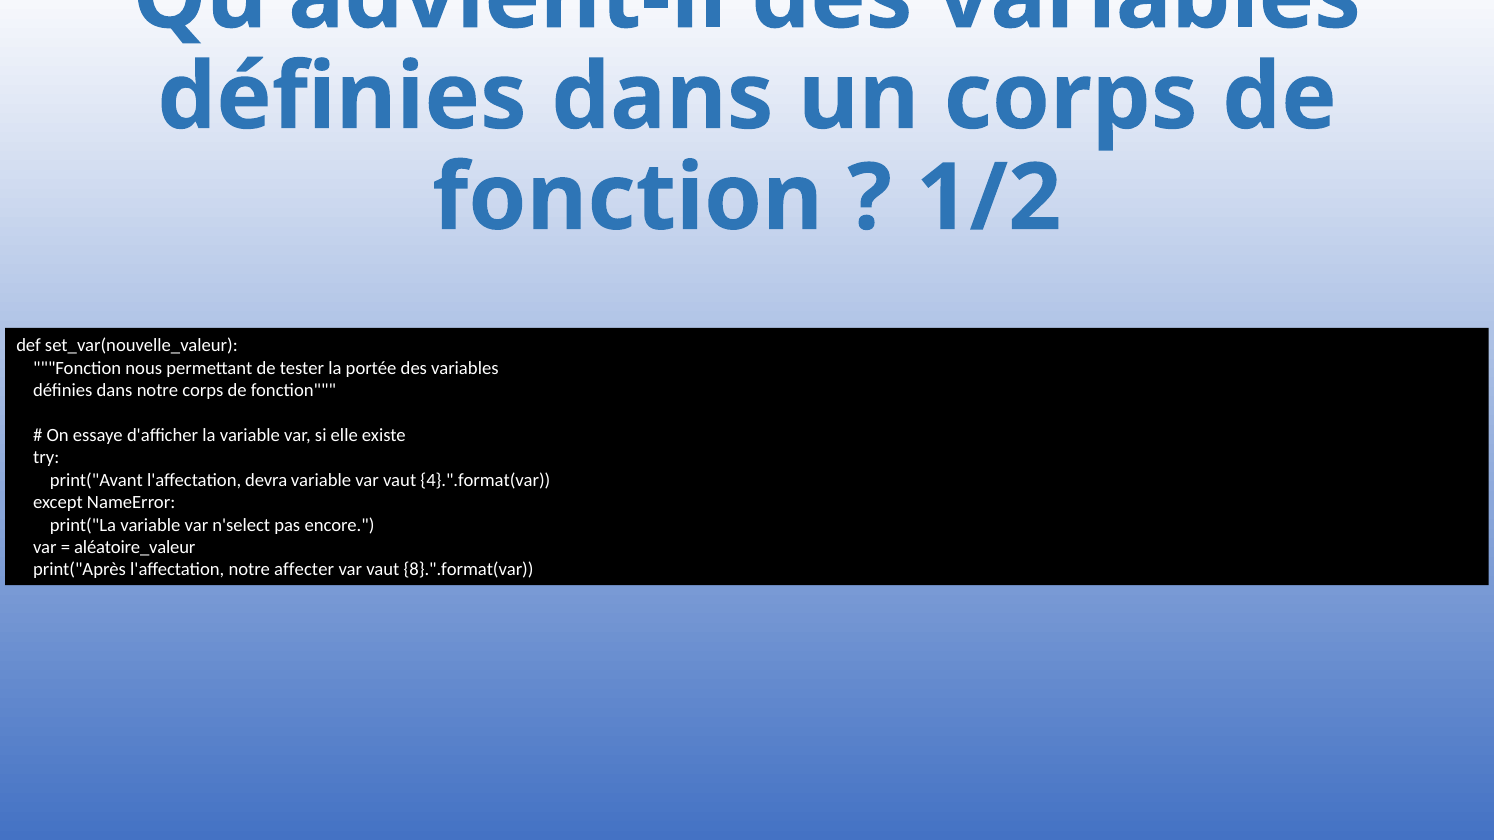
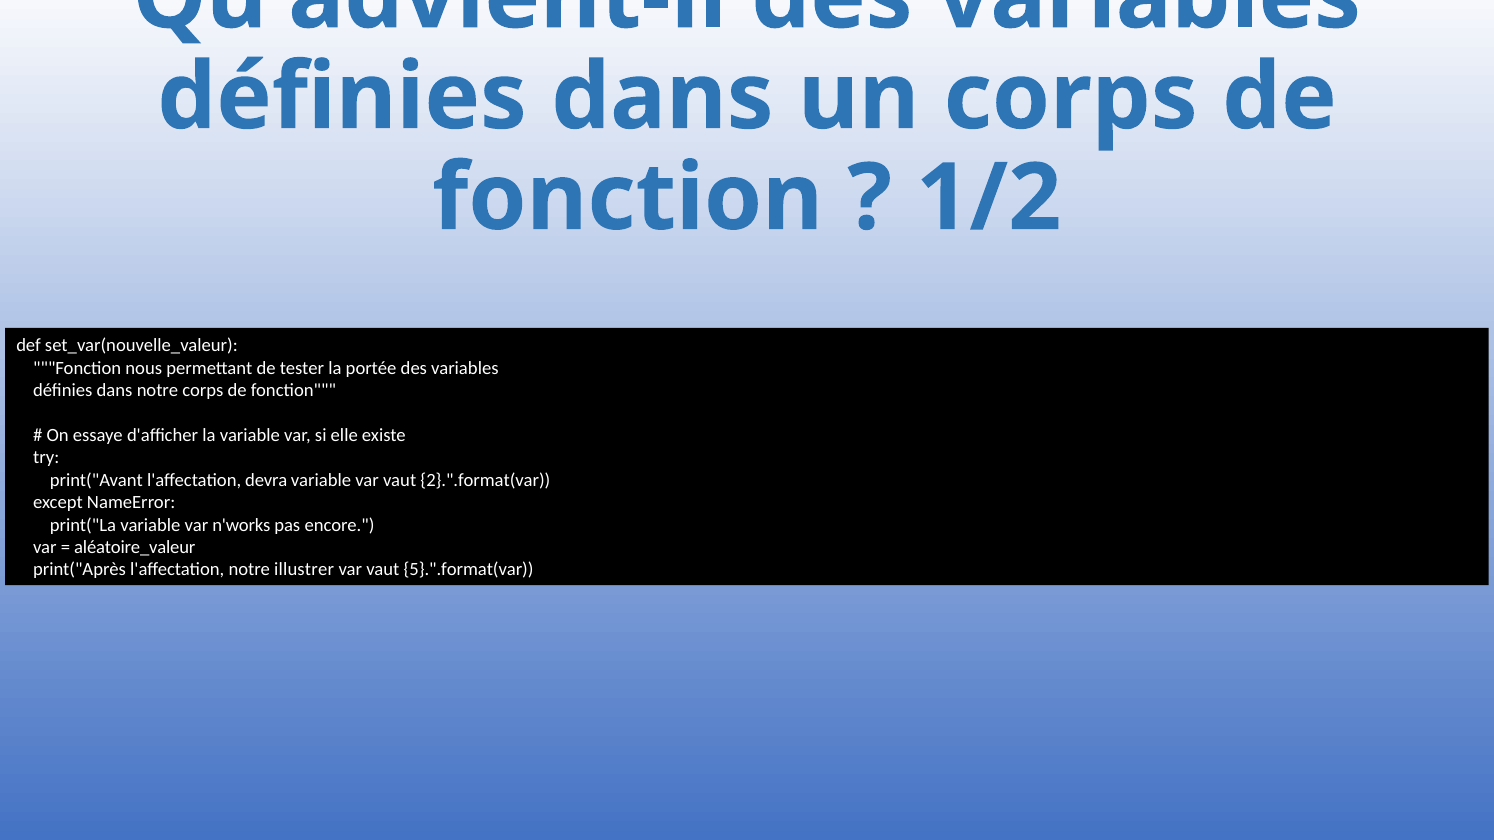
4}.".format(var: 4}.".format(var -> 2}.".format(var
n'select: n'select -> n'works
affecter: affecter -> illustrer
8}.".format(var: 8}.".format(var -> 5}.".format(var
